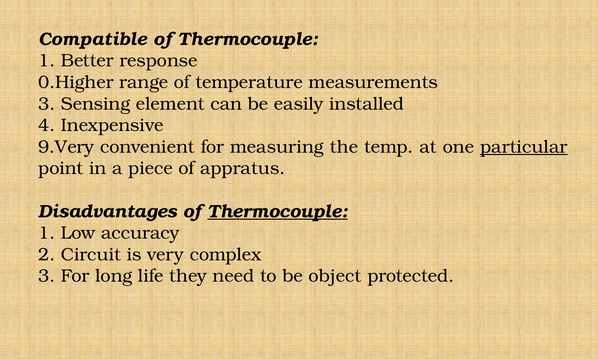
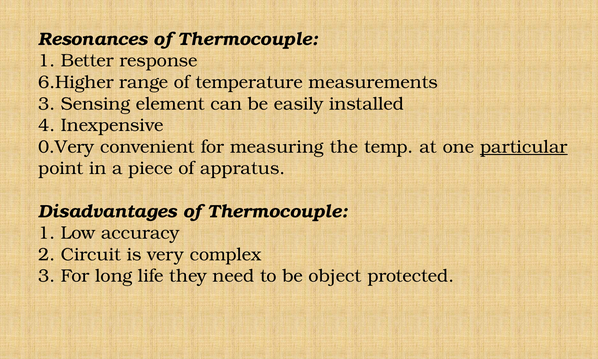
Compatible: Compatible -> Resonances
0.Higher: 0.Higher -> 6.Higher
9.Very: 9.Very -> 0.Very
Thermocouple at (278, 211) underline: present -> none
